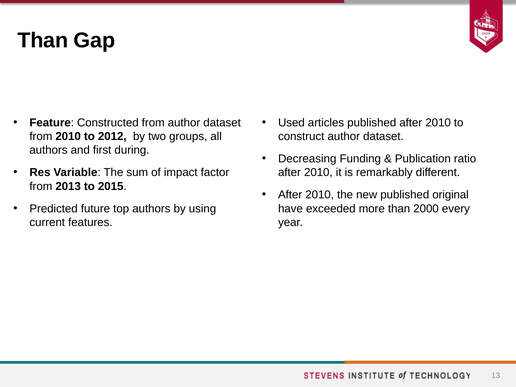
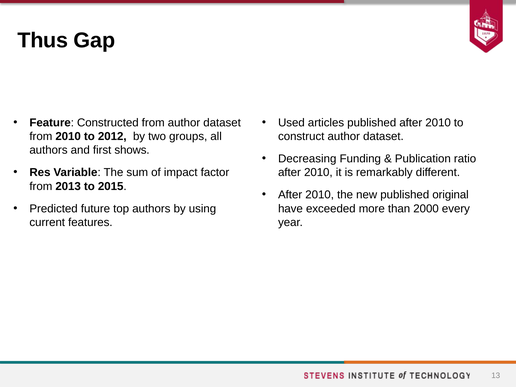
Than at (43, 41): Than -> Thus
during: during -> shows
